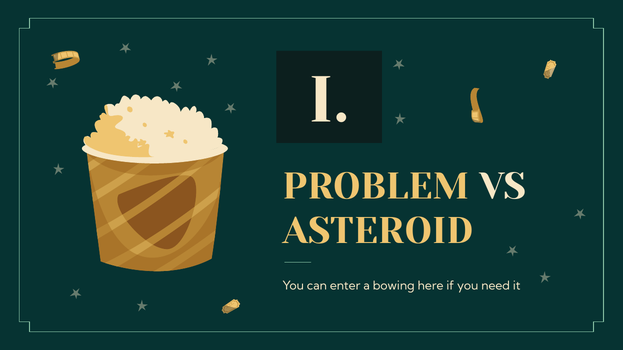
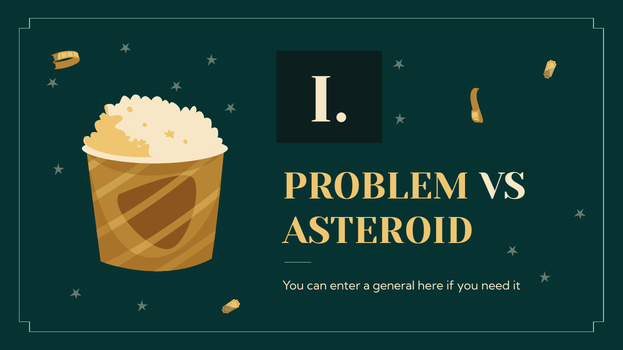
bowing: bowing -> general
